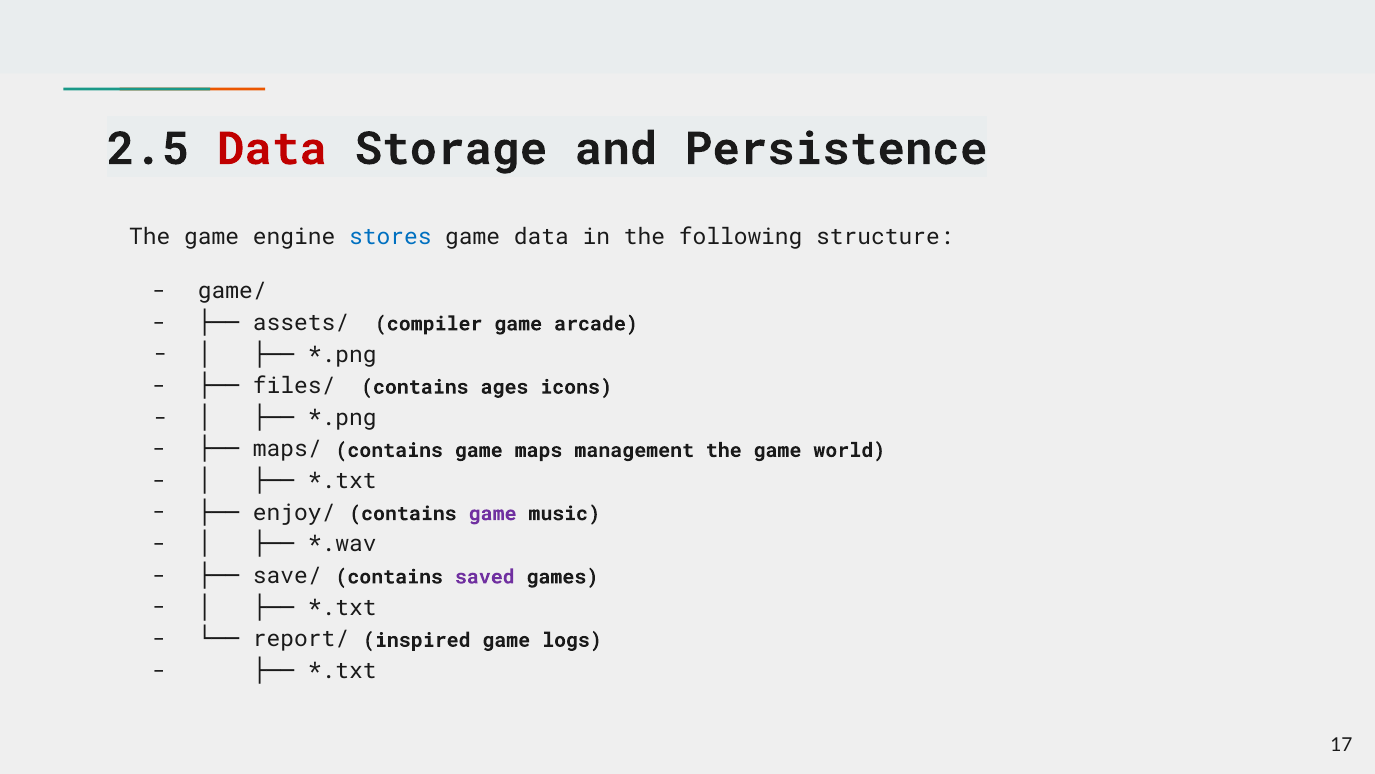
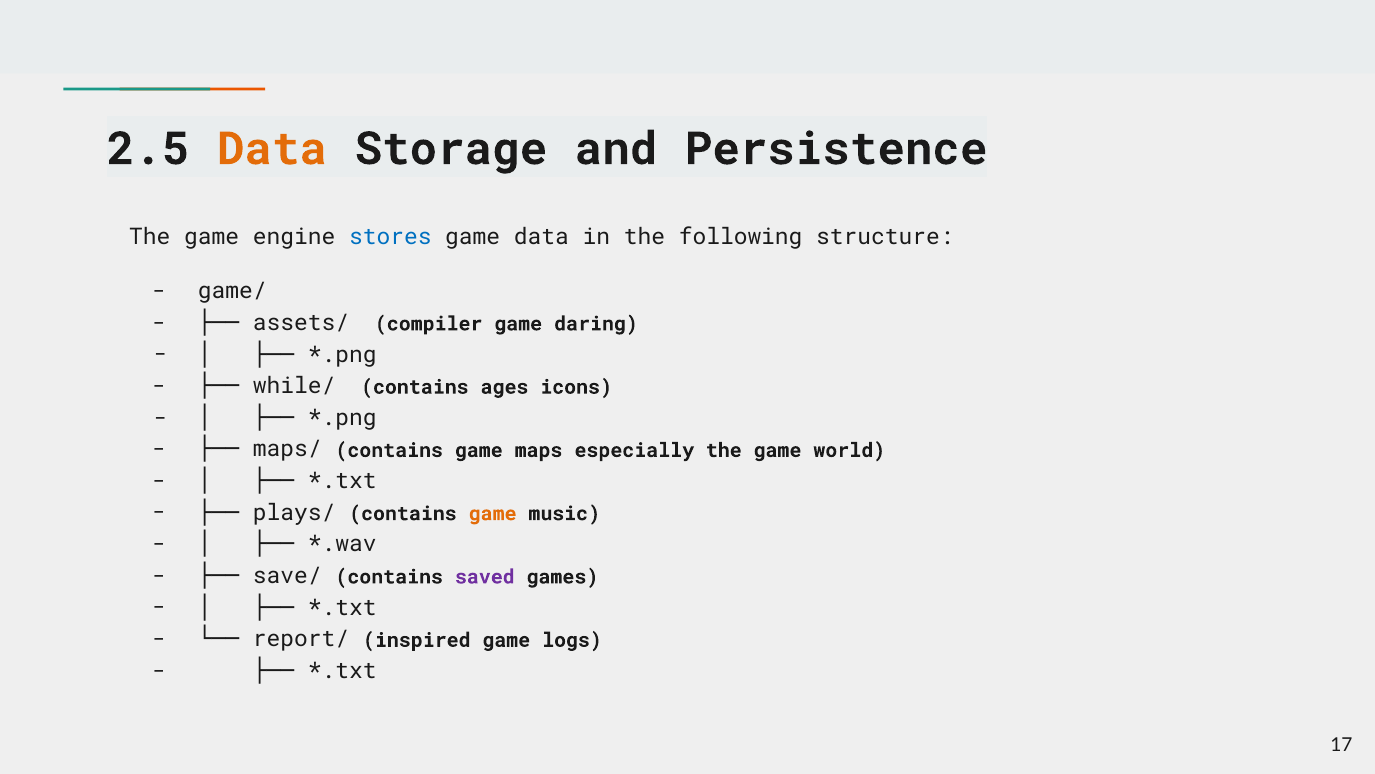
Data at (272, 149) colour: red -> orange
arcade: arcade -> daring
files/: files/ -> while/
management: management -> especially
enjoy/: enjoy/ -> plays/
game at (493, 513) colour: purple -> orange
